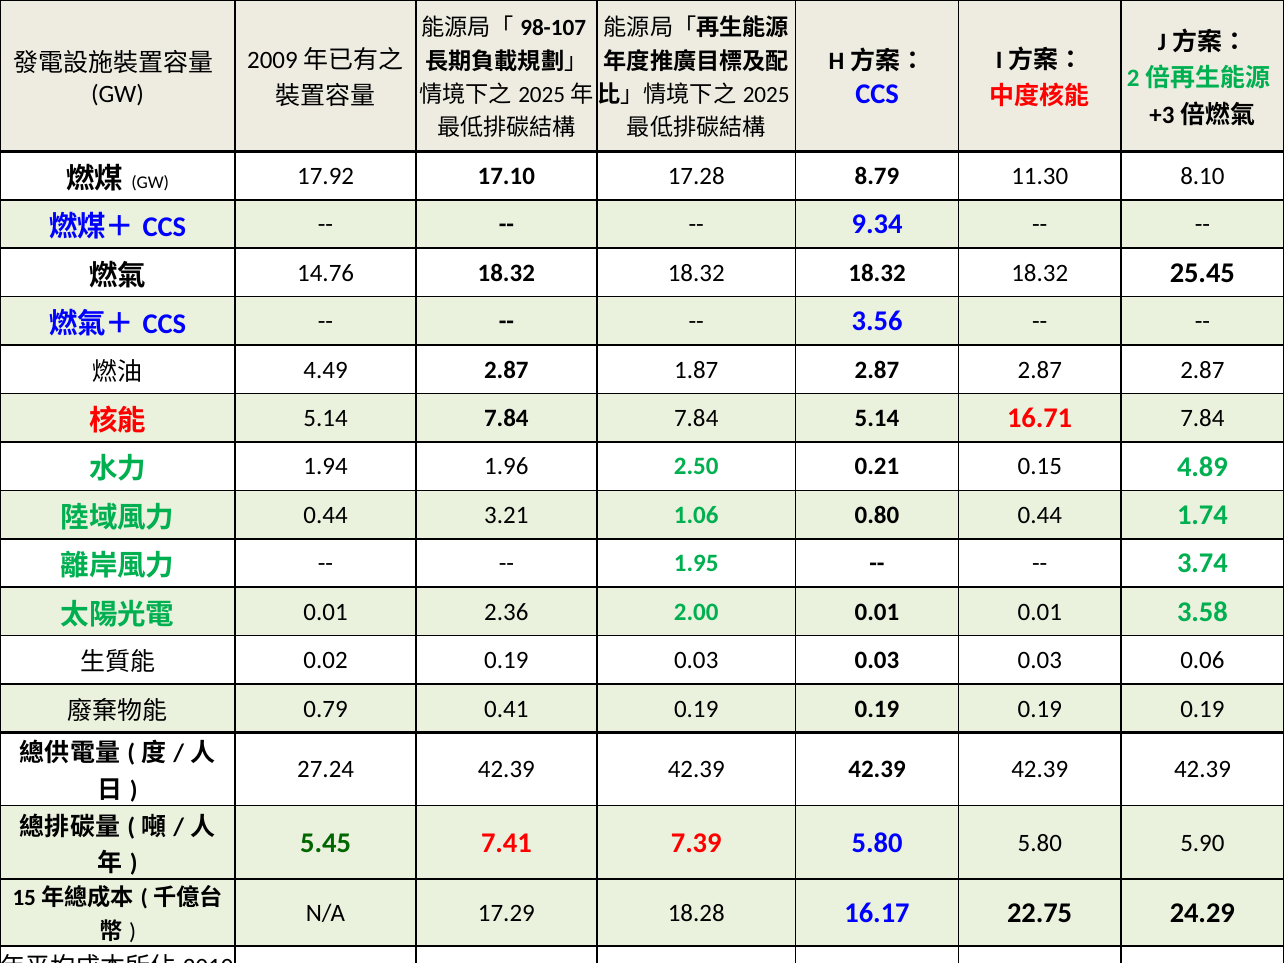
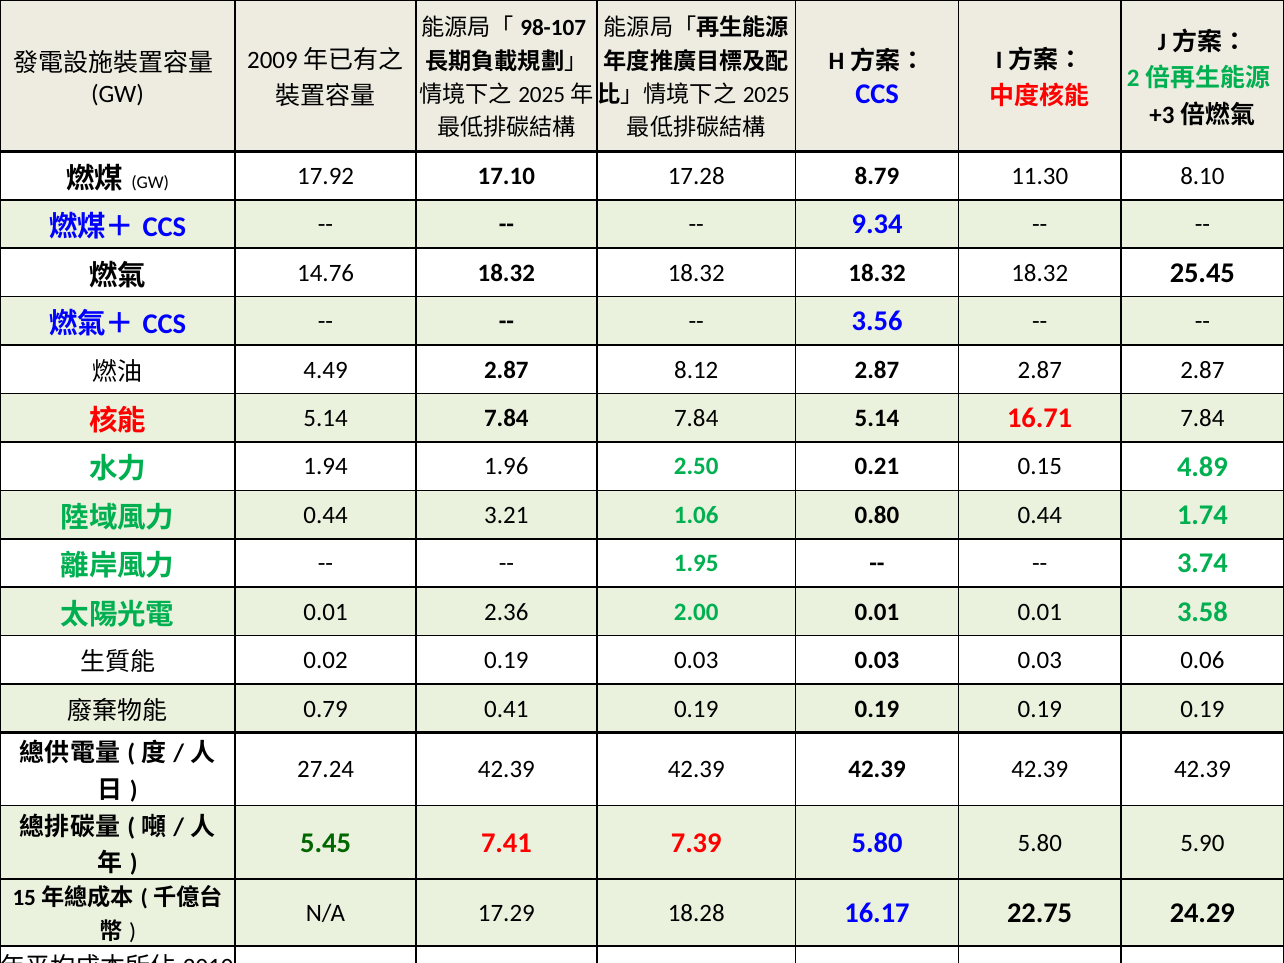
1.87: 1.87 -> 8.12
